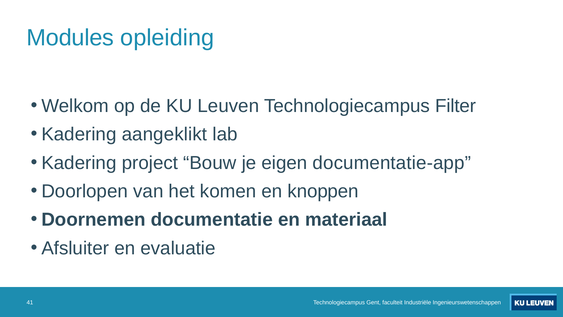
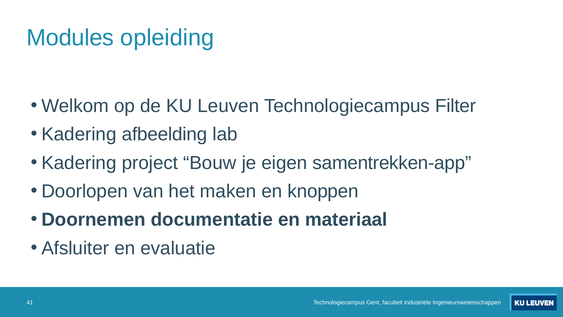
aangeklikt: aangeklikt -> afbeelding
documentatie-app: documentatie-app -> samentrekken-app
komen: komen -> maken
